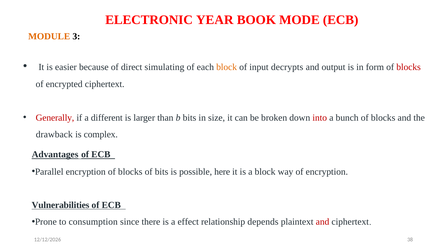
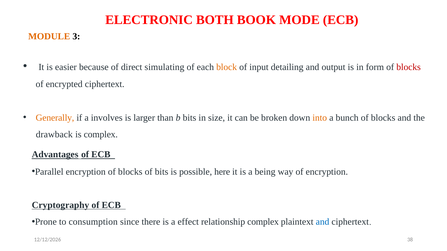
YEAR: YEAR -> BOTH
decrypts: decrypts -> detailing
Generally colour: red -> orange
different: different -> involves
into colour: red -> orange
a block: block -> being
Vulnerabilities: Vulnerabilities -> Cryptography
relationship depends: depends -> complex
and at (323, 222) colour: red -> blue
